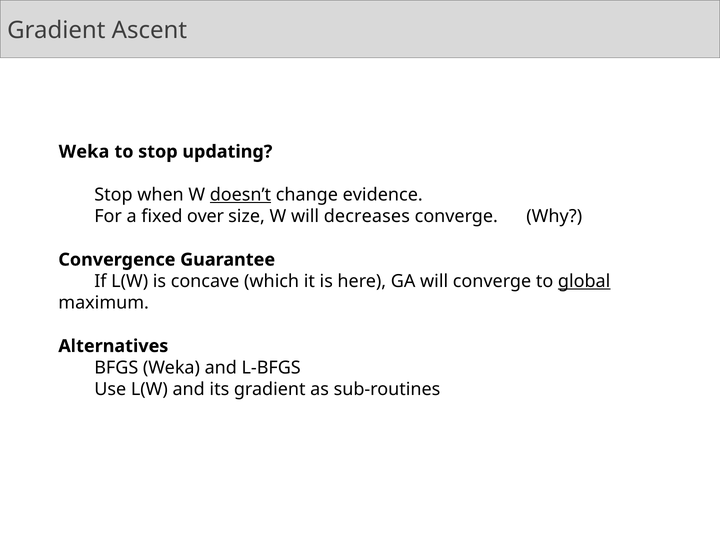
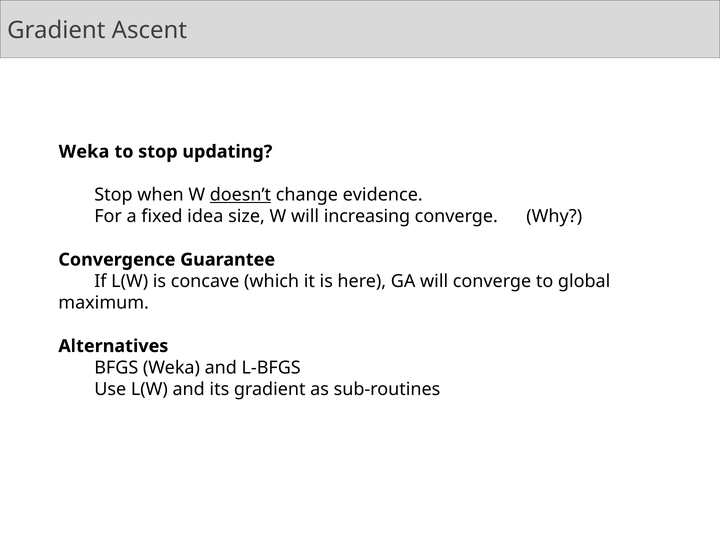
over: over -> idea
decreases: decreases -> increasing
global underline: present -> none
